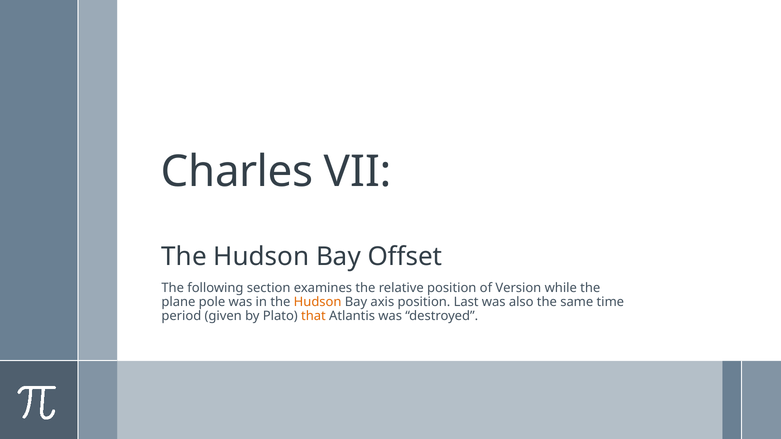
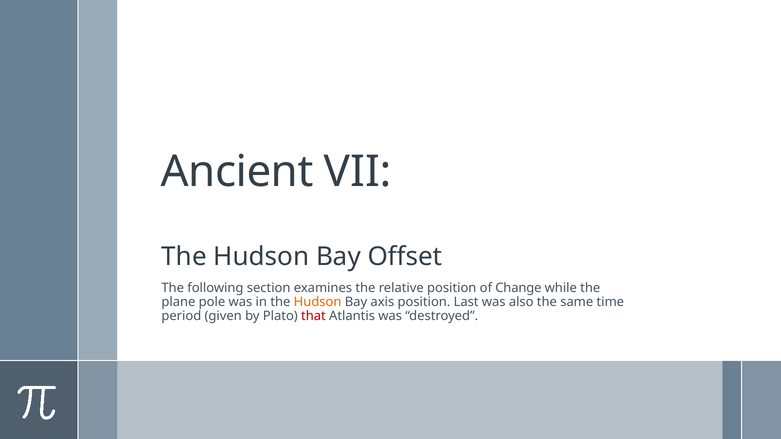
Charles: Charles -> Ancient
Version: Version -> Change
that colour: orange -> red
